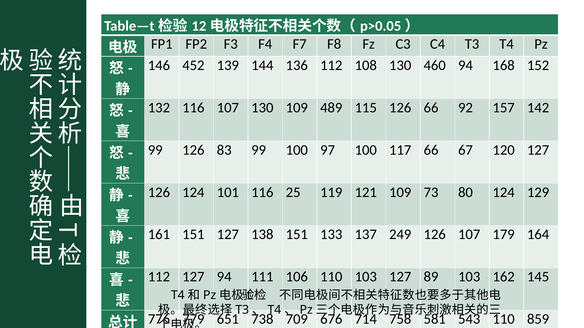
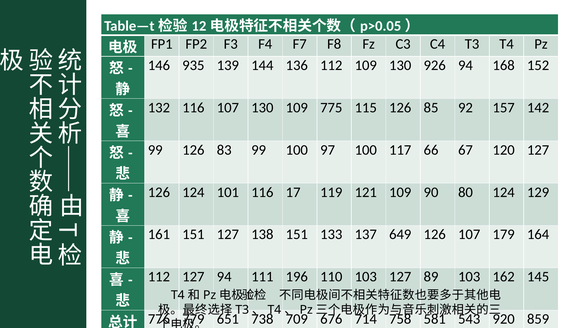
452: 452 -> 935
112 108: 108 -> 109
460: 460 -> 926
489: 489 -> 775
126 66: 66 -> 85
25: 25 -> 17
73: 73 -> 90
249: 249 -> 649
106: 106 -> 196
543 110: 110 -> 920
